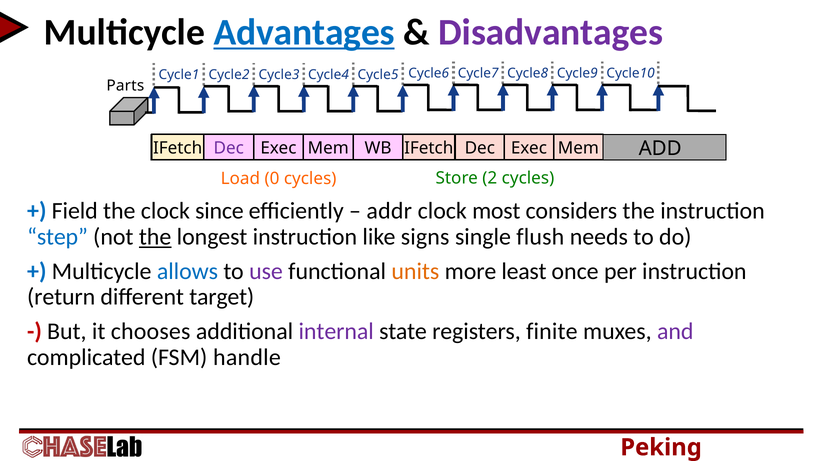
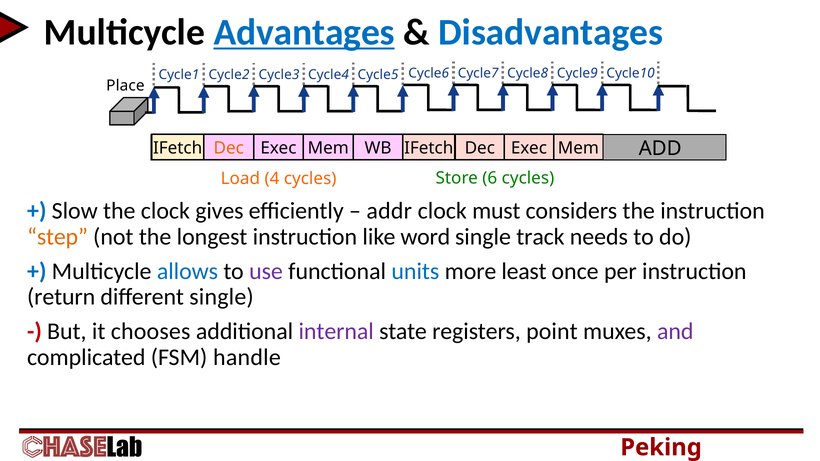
Disadvantages colour: purple -> blue
Parts: Parts -> Place
Dec at (229, 148) colour: purple -> orange
0: 0 -> 4
2: 2 -> 6
Field: Field -> Slow
since: since -> gives
most: most -> must
step colour: blue -> orange
the at (155, 237) underline: present -> none
signs: signs -> word
flush: flush -> track
units colour: orange -> blue
different target: target -> single
finite: finite -> point
